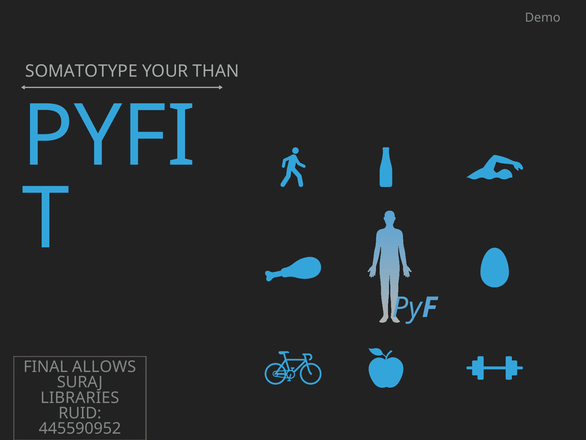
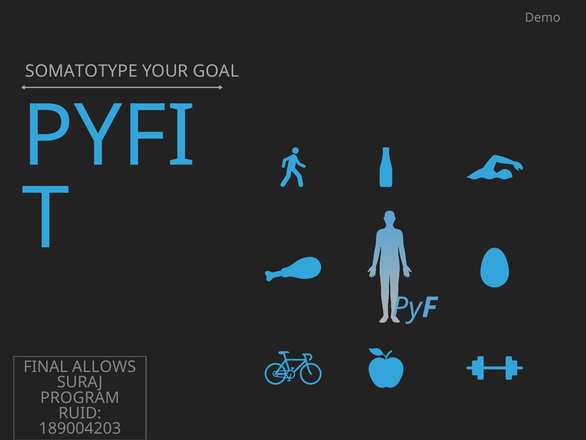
THAN: THAN -> GOAL
LIBRARIES: LIBRARIES -> PROGRAM
445590952: 445590952 -> 189004203
